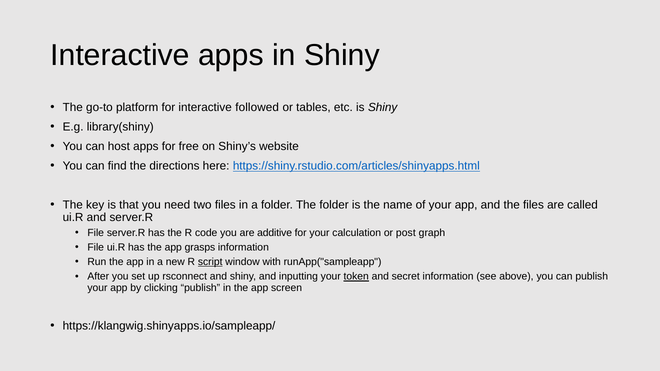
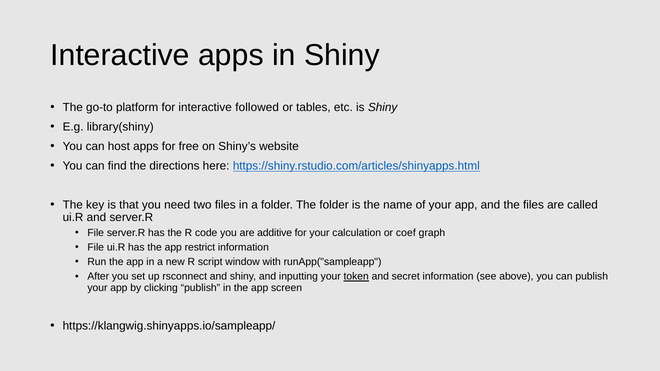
post: post -> coef
grasps: grasps -> restrict
script underline: present -> none
